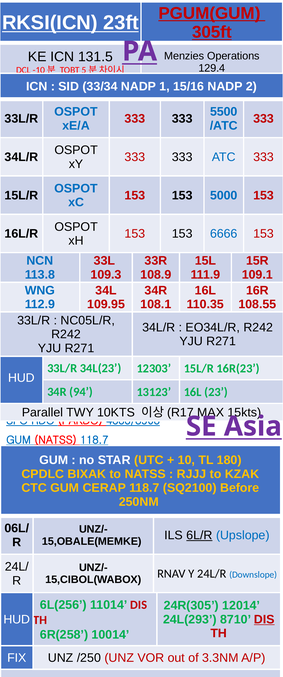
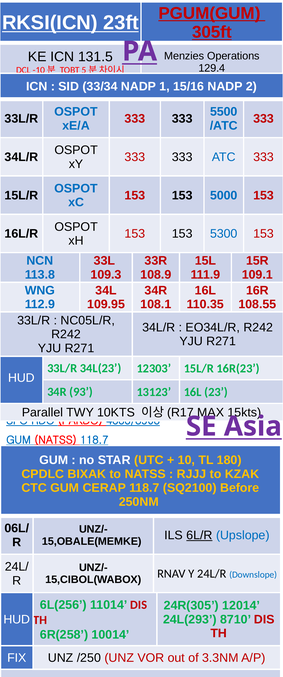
6666: 6666 -> 5300
94: 94 -> 93
DIS at (264, 620) underline: present -> none
